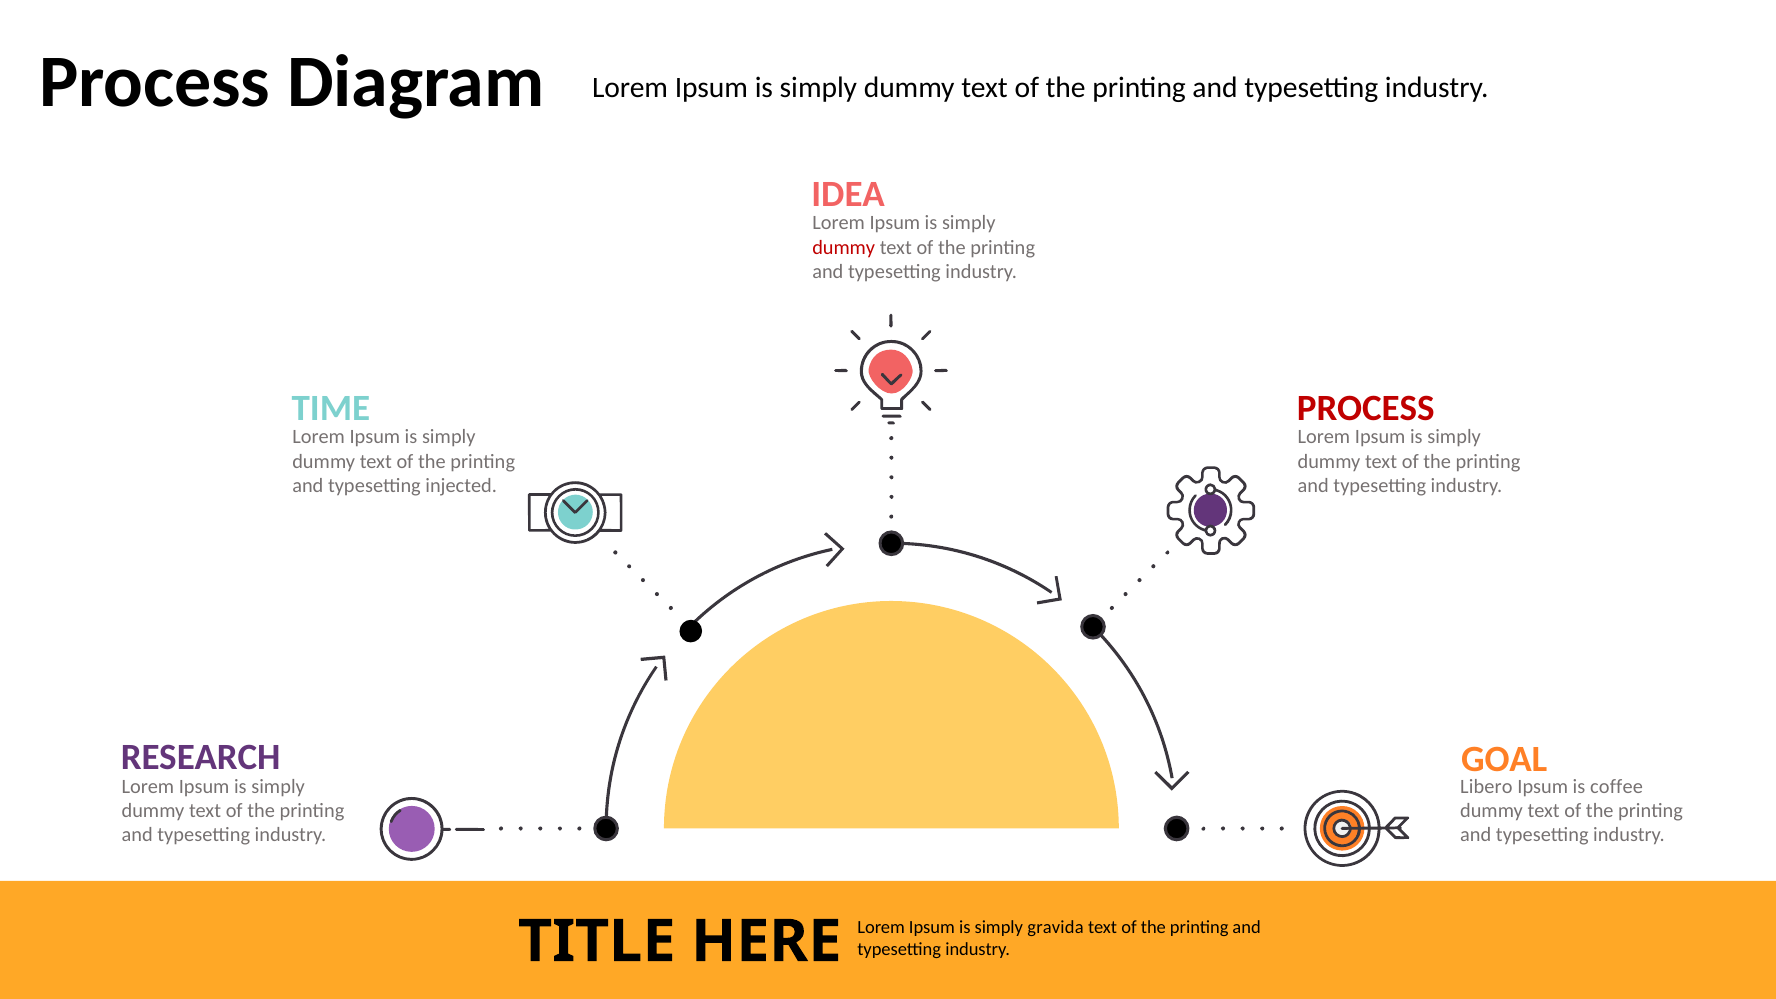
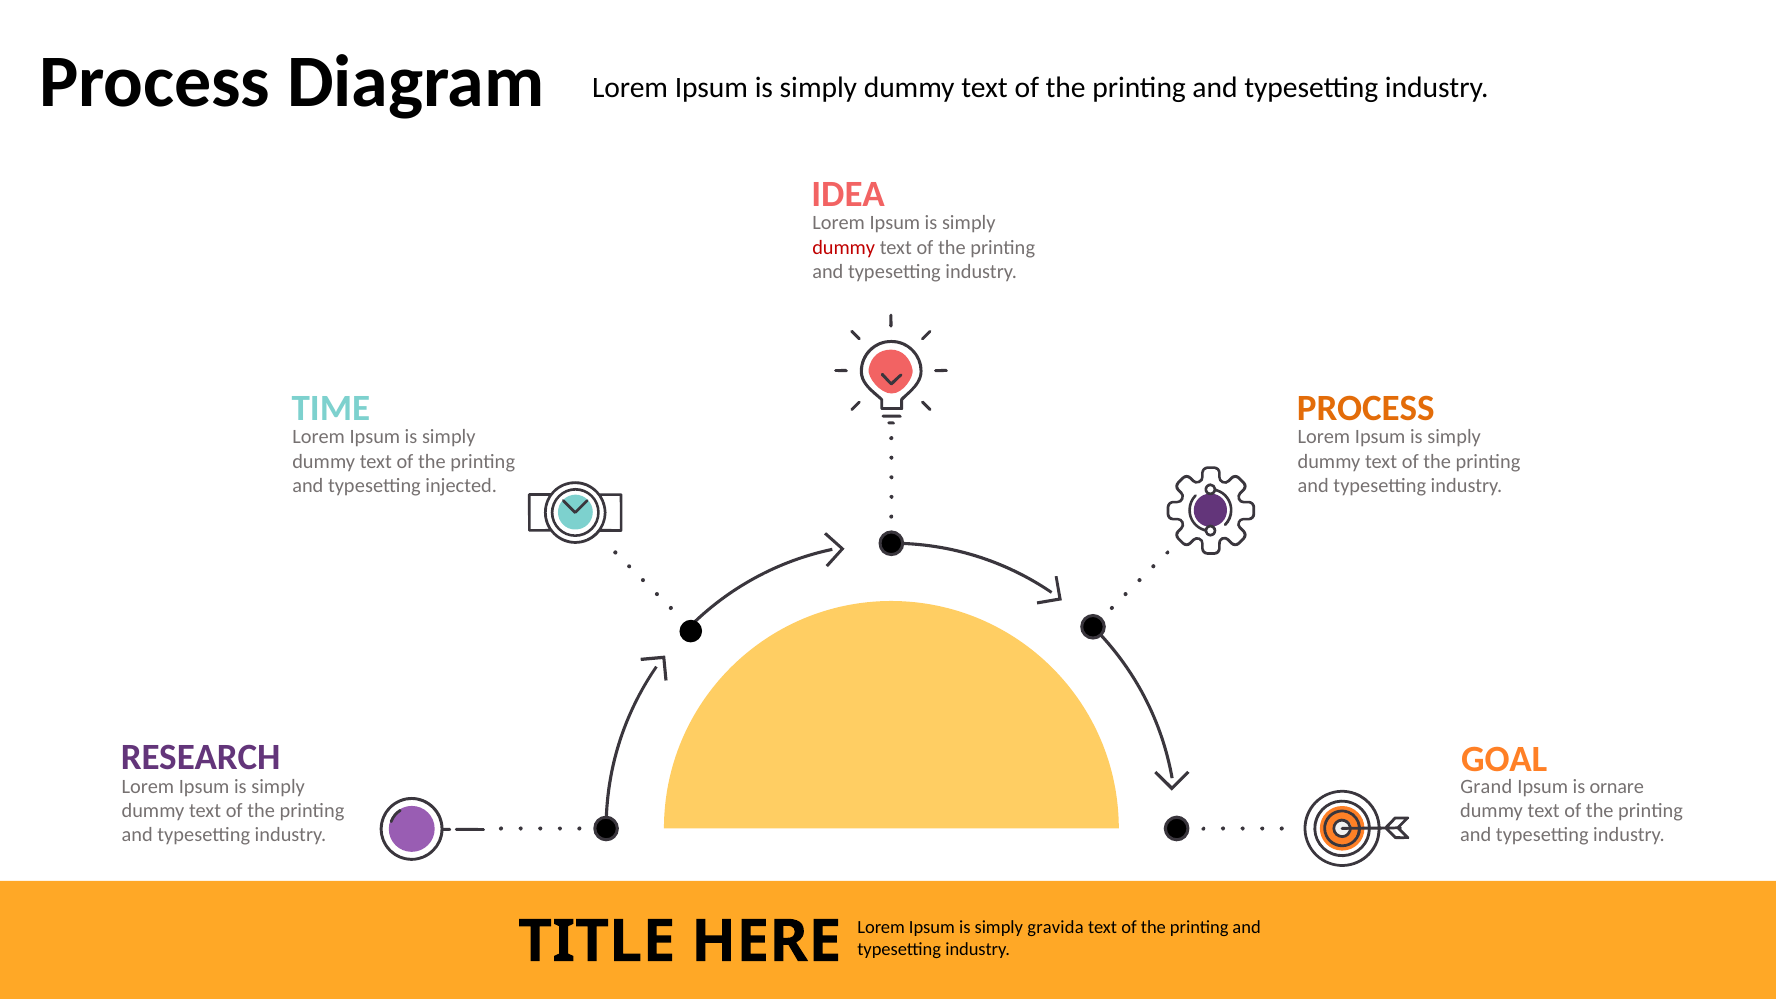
PROCESS at (1366, 408) colour: red -> orange
Libero: Libero -> Grand
coffee: coffee -> ornare
